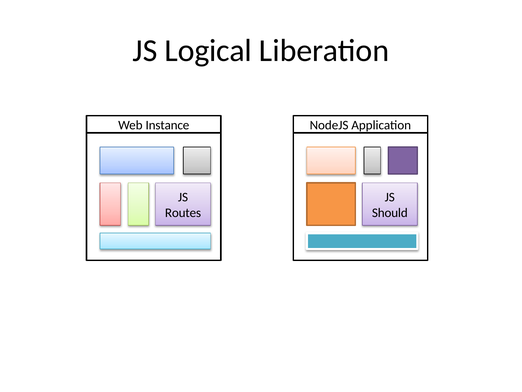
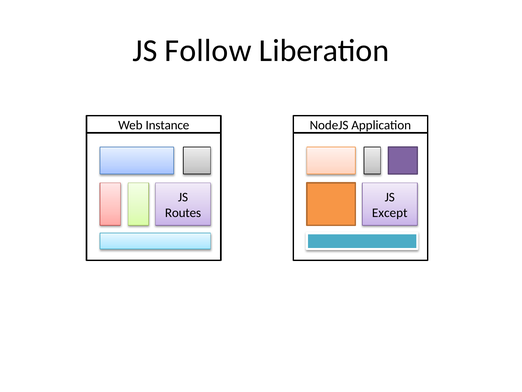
Logical: Logical -> Follow
Should: Should -> Except
